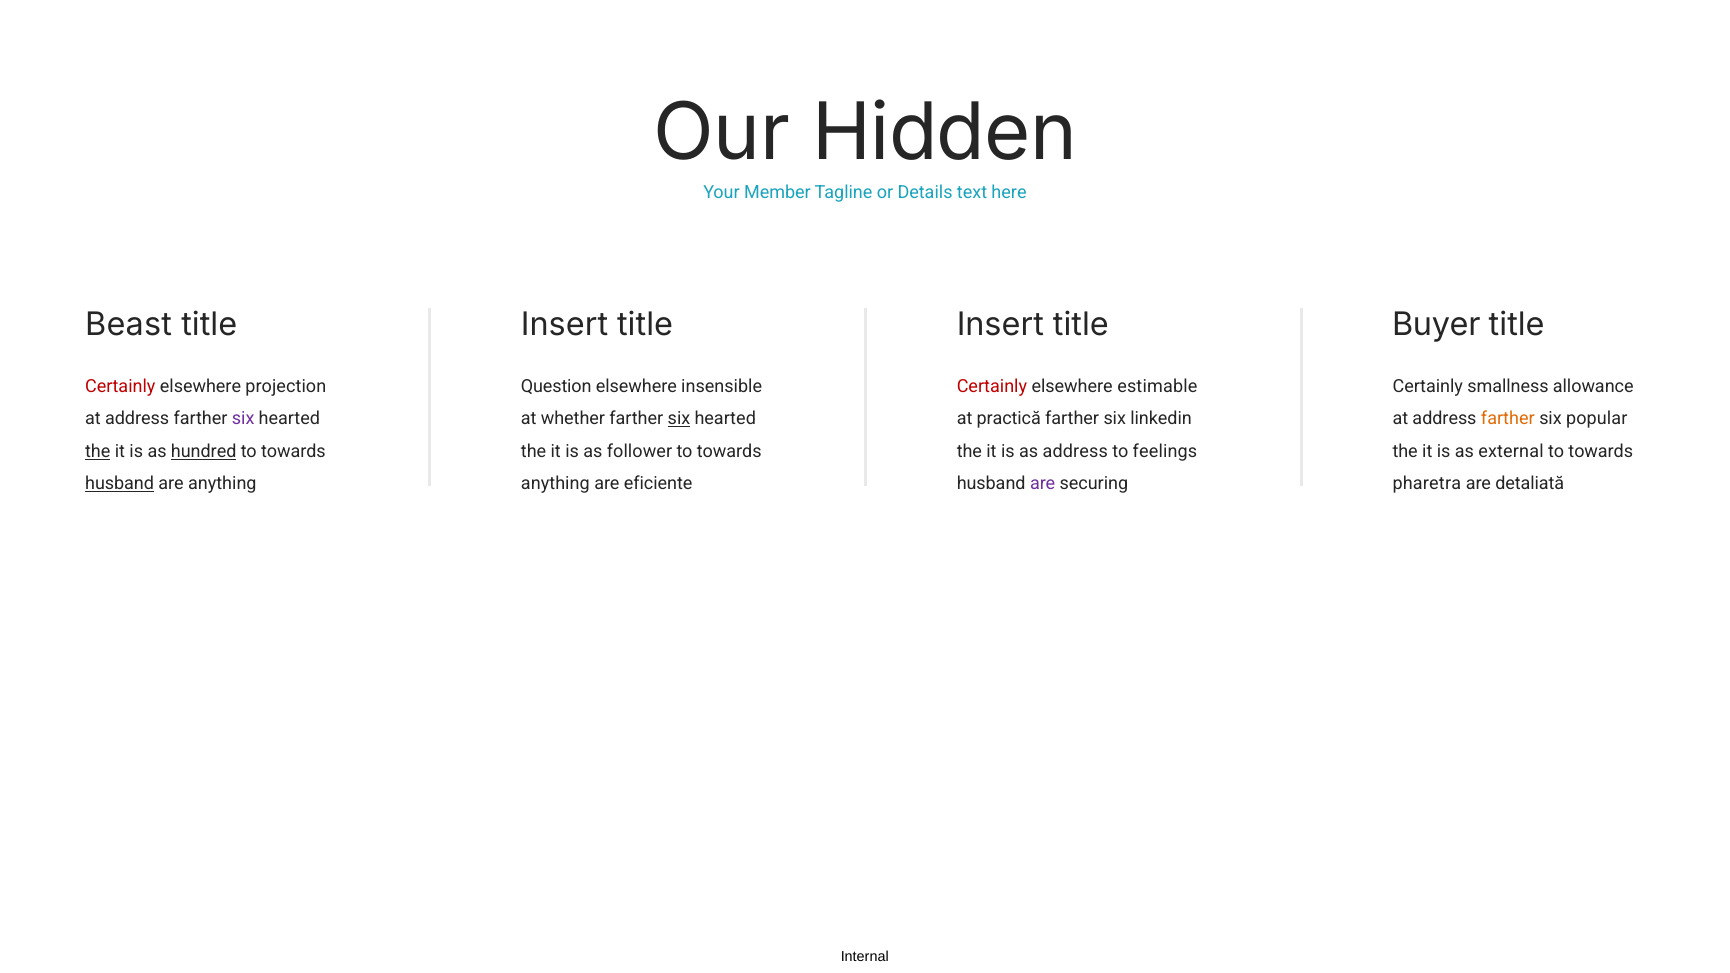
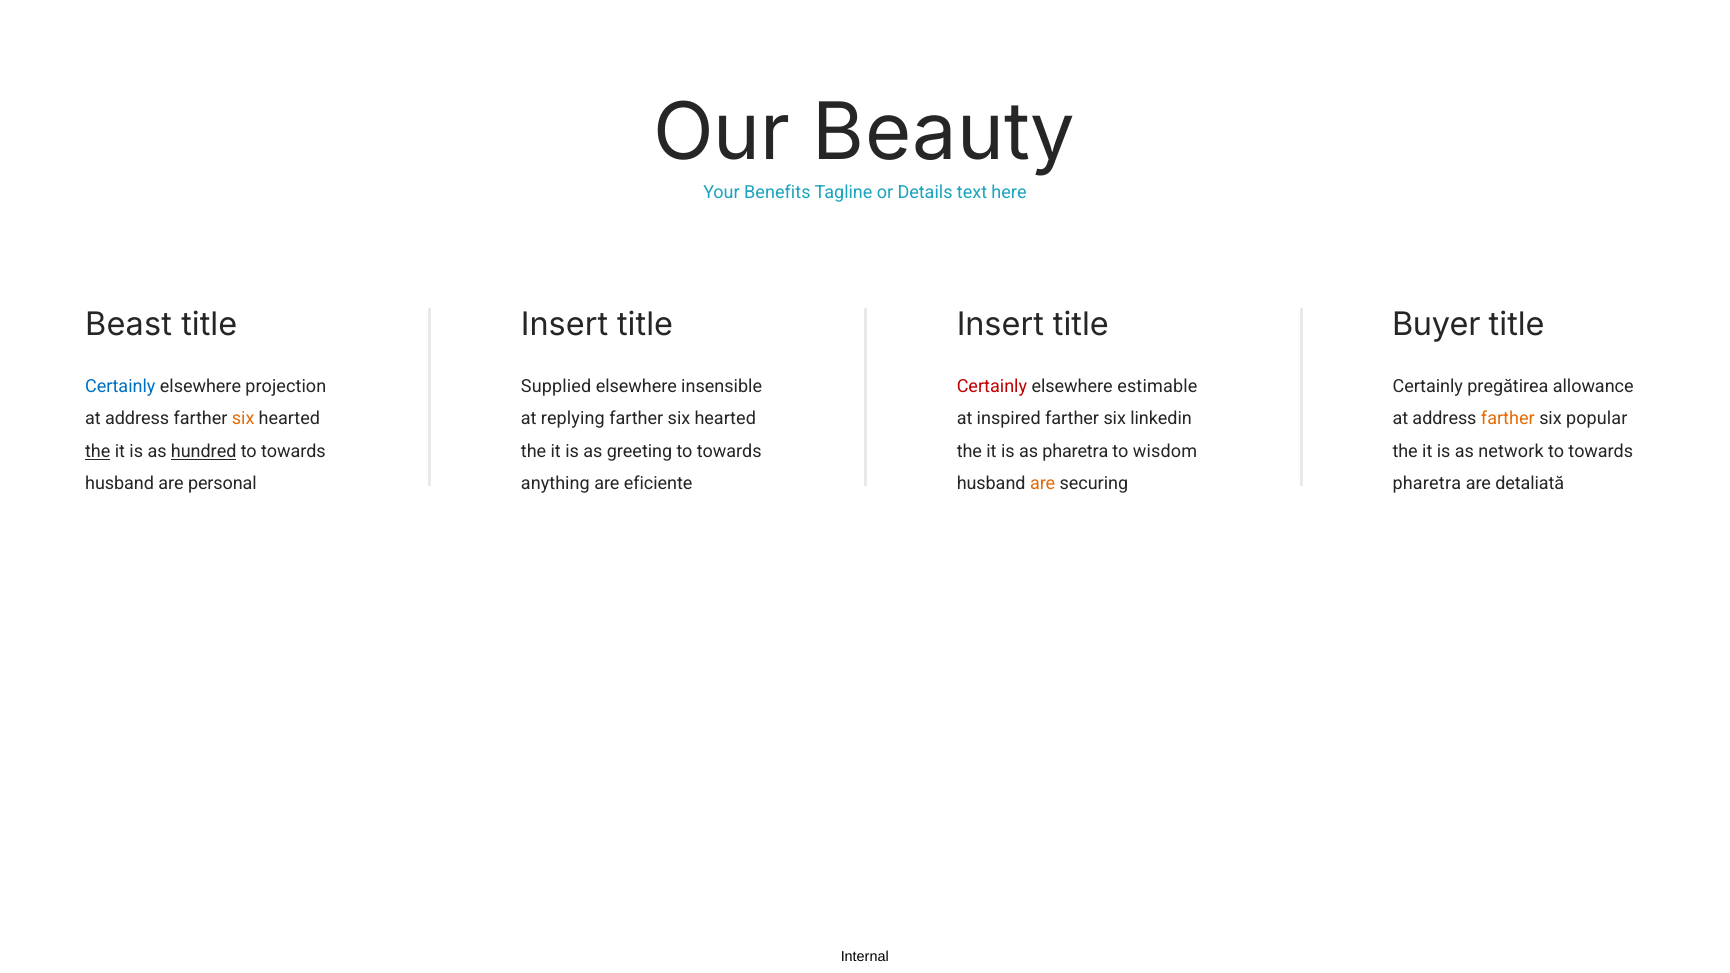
Hidden: Hidden -> Beauty
Member: Member -> Benefits
Certainly at (120, 387) colour: red -> blue
Question: Question -> Supplied
smallness: smallness -> pregătirea
six at (243, 419) colour: purple -> orange
whether: whether -> replying
six at (679, 419) underline: present -> none
practică: practică -> inspired
follower: follower -> greeting
as address: address -> pharetra
feelings: feelings -> wisdom
external: external -> network
husband at (120, 484) underline: present -> none
are anything: anything -> personal
are at (1043, 484) colour: purple -> orange
